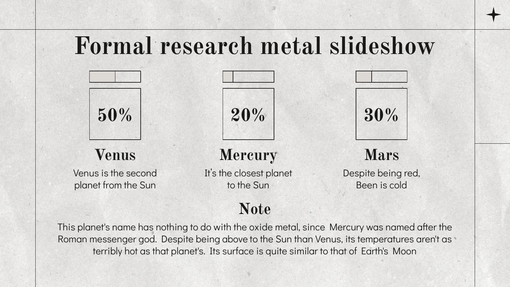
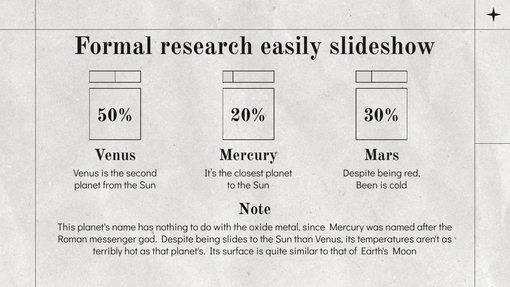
research metal: metal -> easily
above: above -> slides
